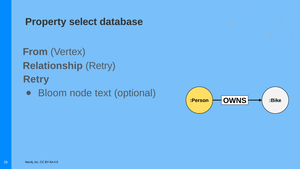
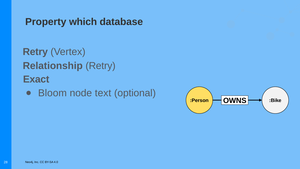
select: select -> which
From at (35, 52): From -> Retry
Retry at (36, 79): Retry -> Exact
